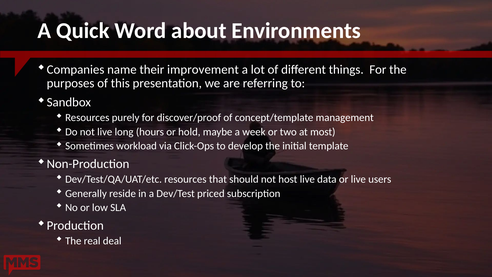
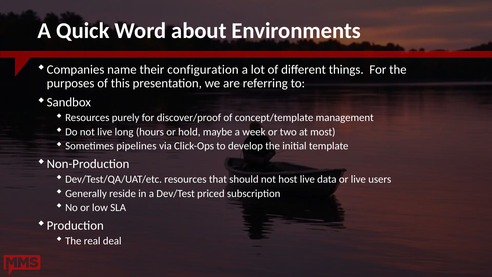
improvement: improvement -> configuration
workload: workload -> pipelines
